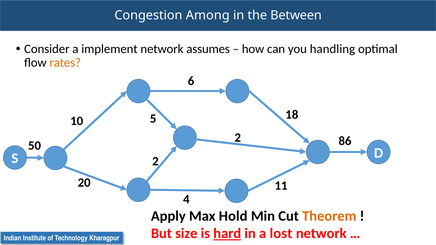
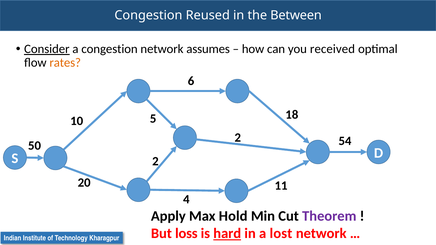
Among: Among -> Reused
Consider underline: none -> present
a implement: implement -> congestion
handling: handling -> received
86: 86 -> 54
Theorem colour: orange -> purple
size: size -> loss
